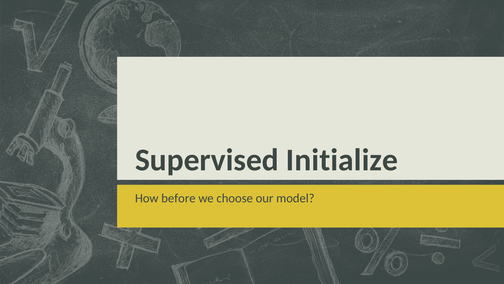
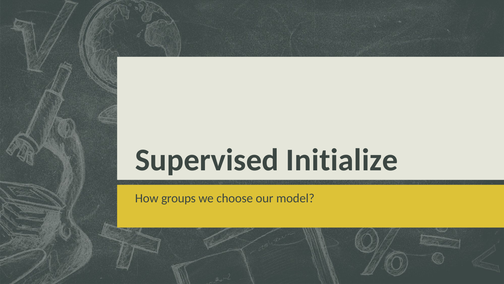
before: before -> groups
